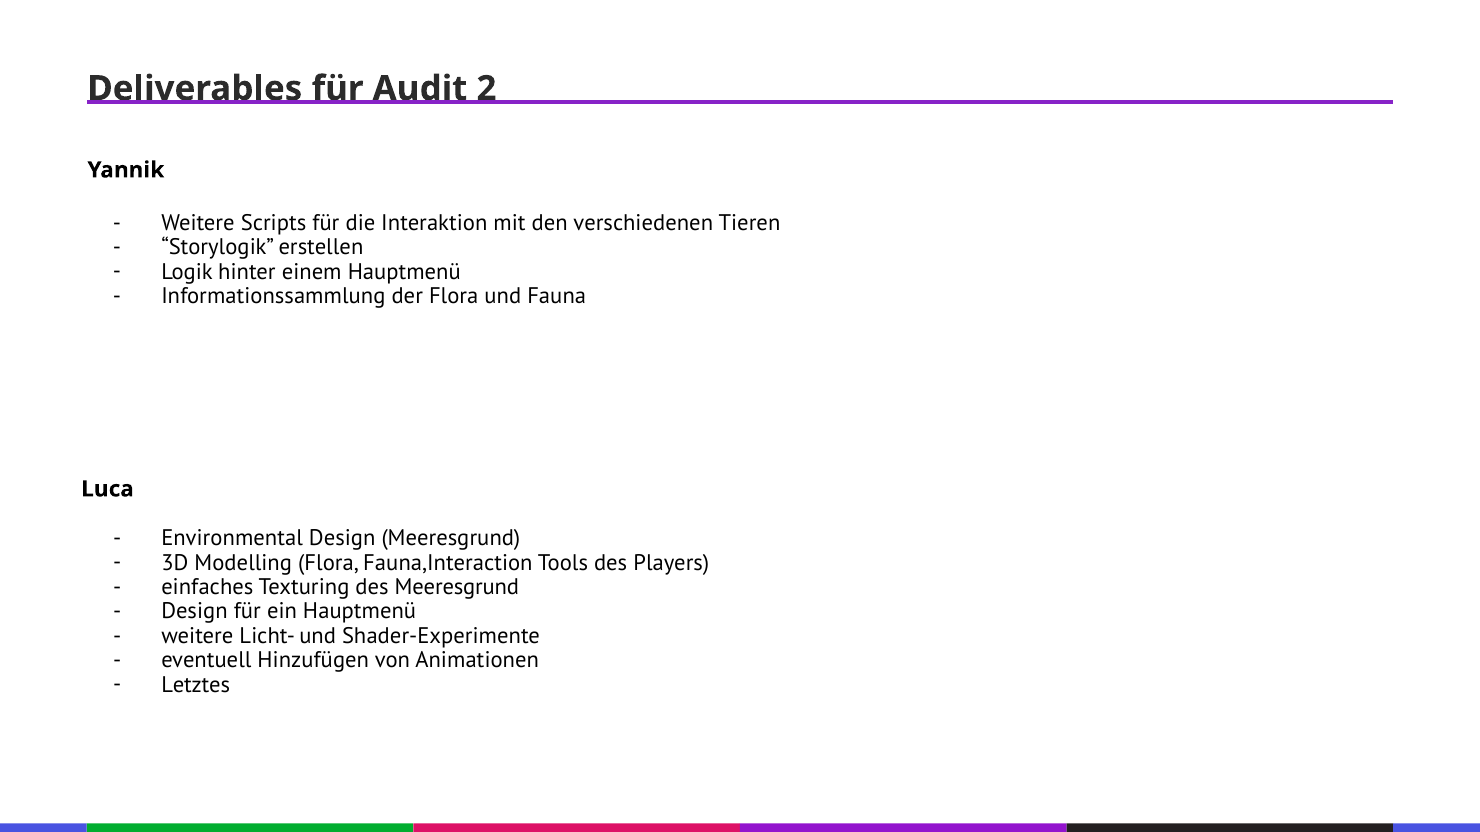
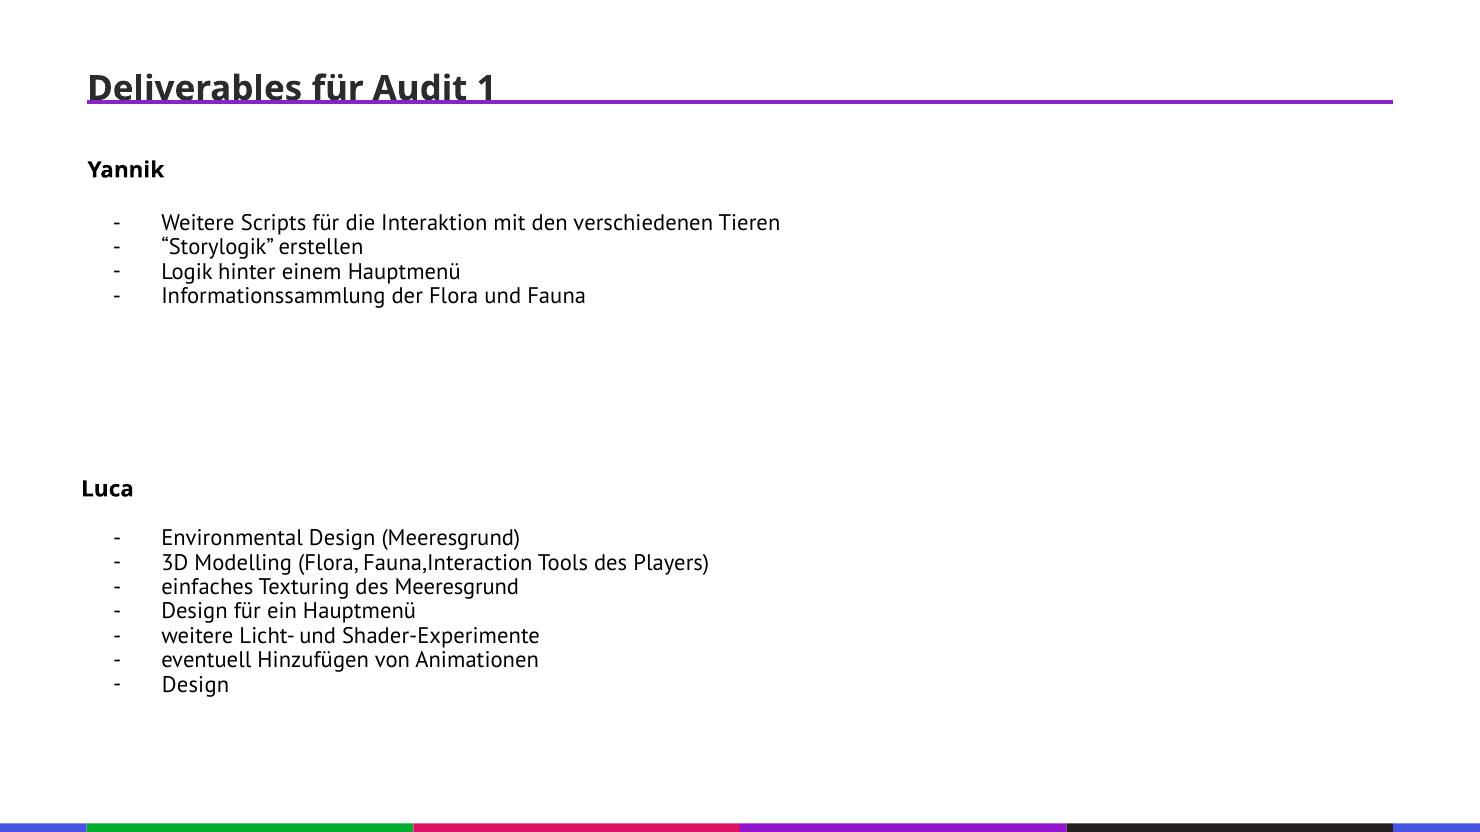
2: 2 -> 1
Letztes at (196, 685): Letztes -> Design
